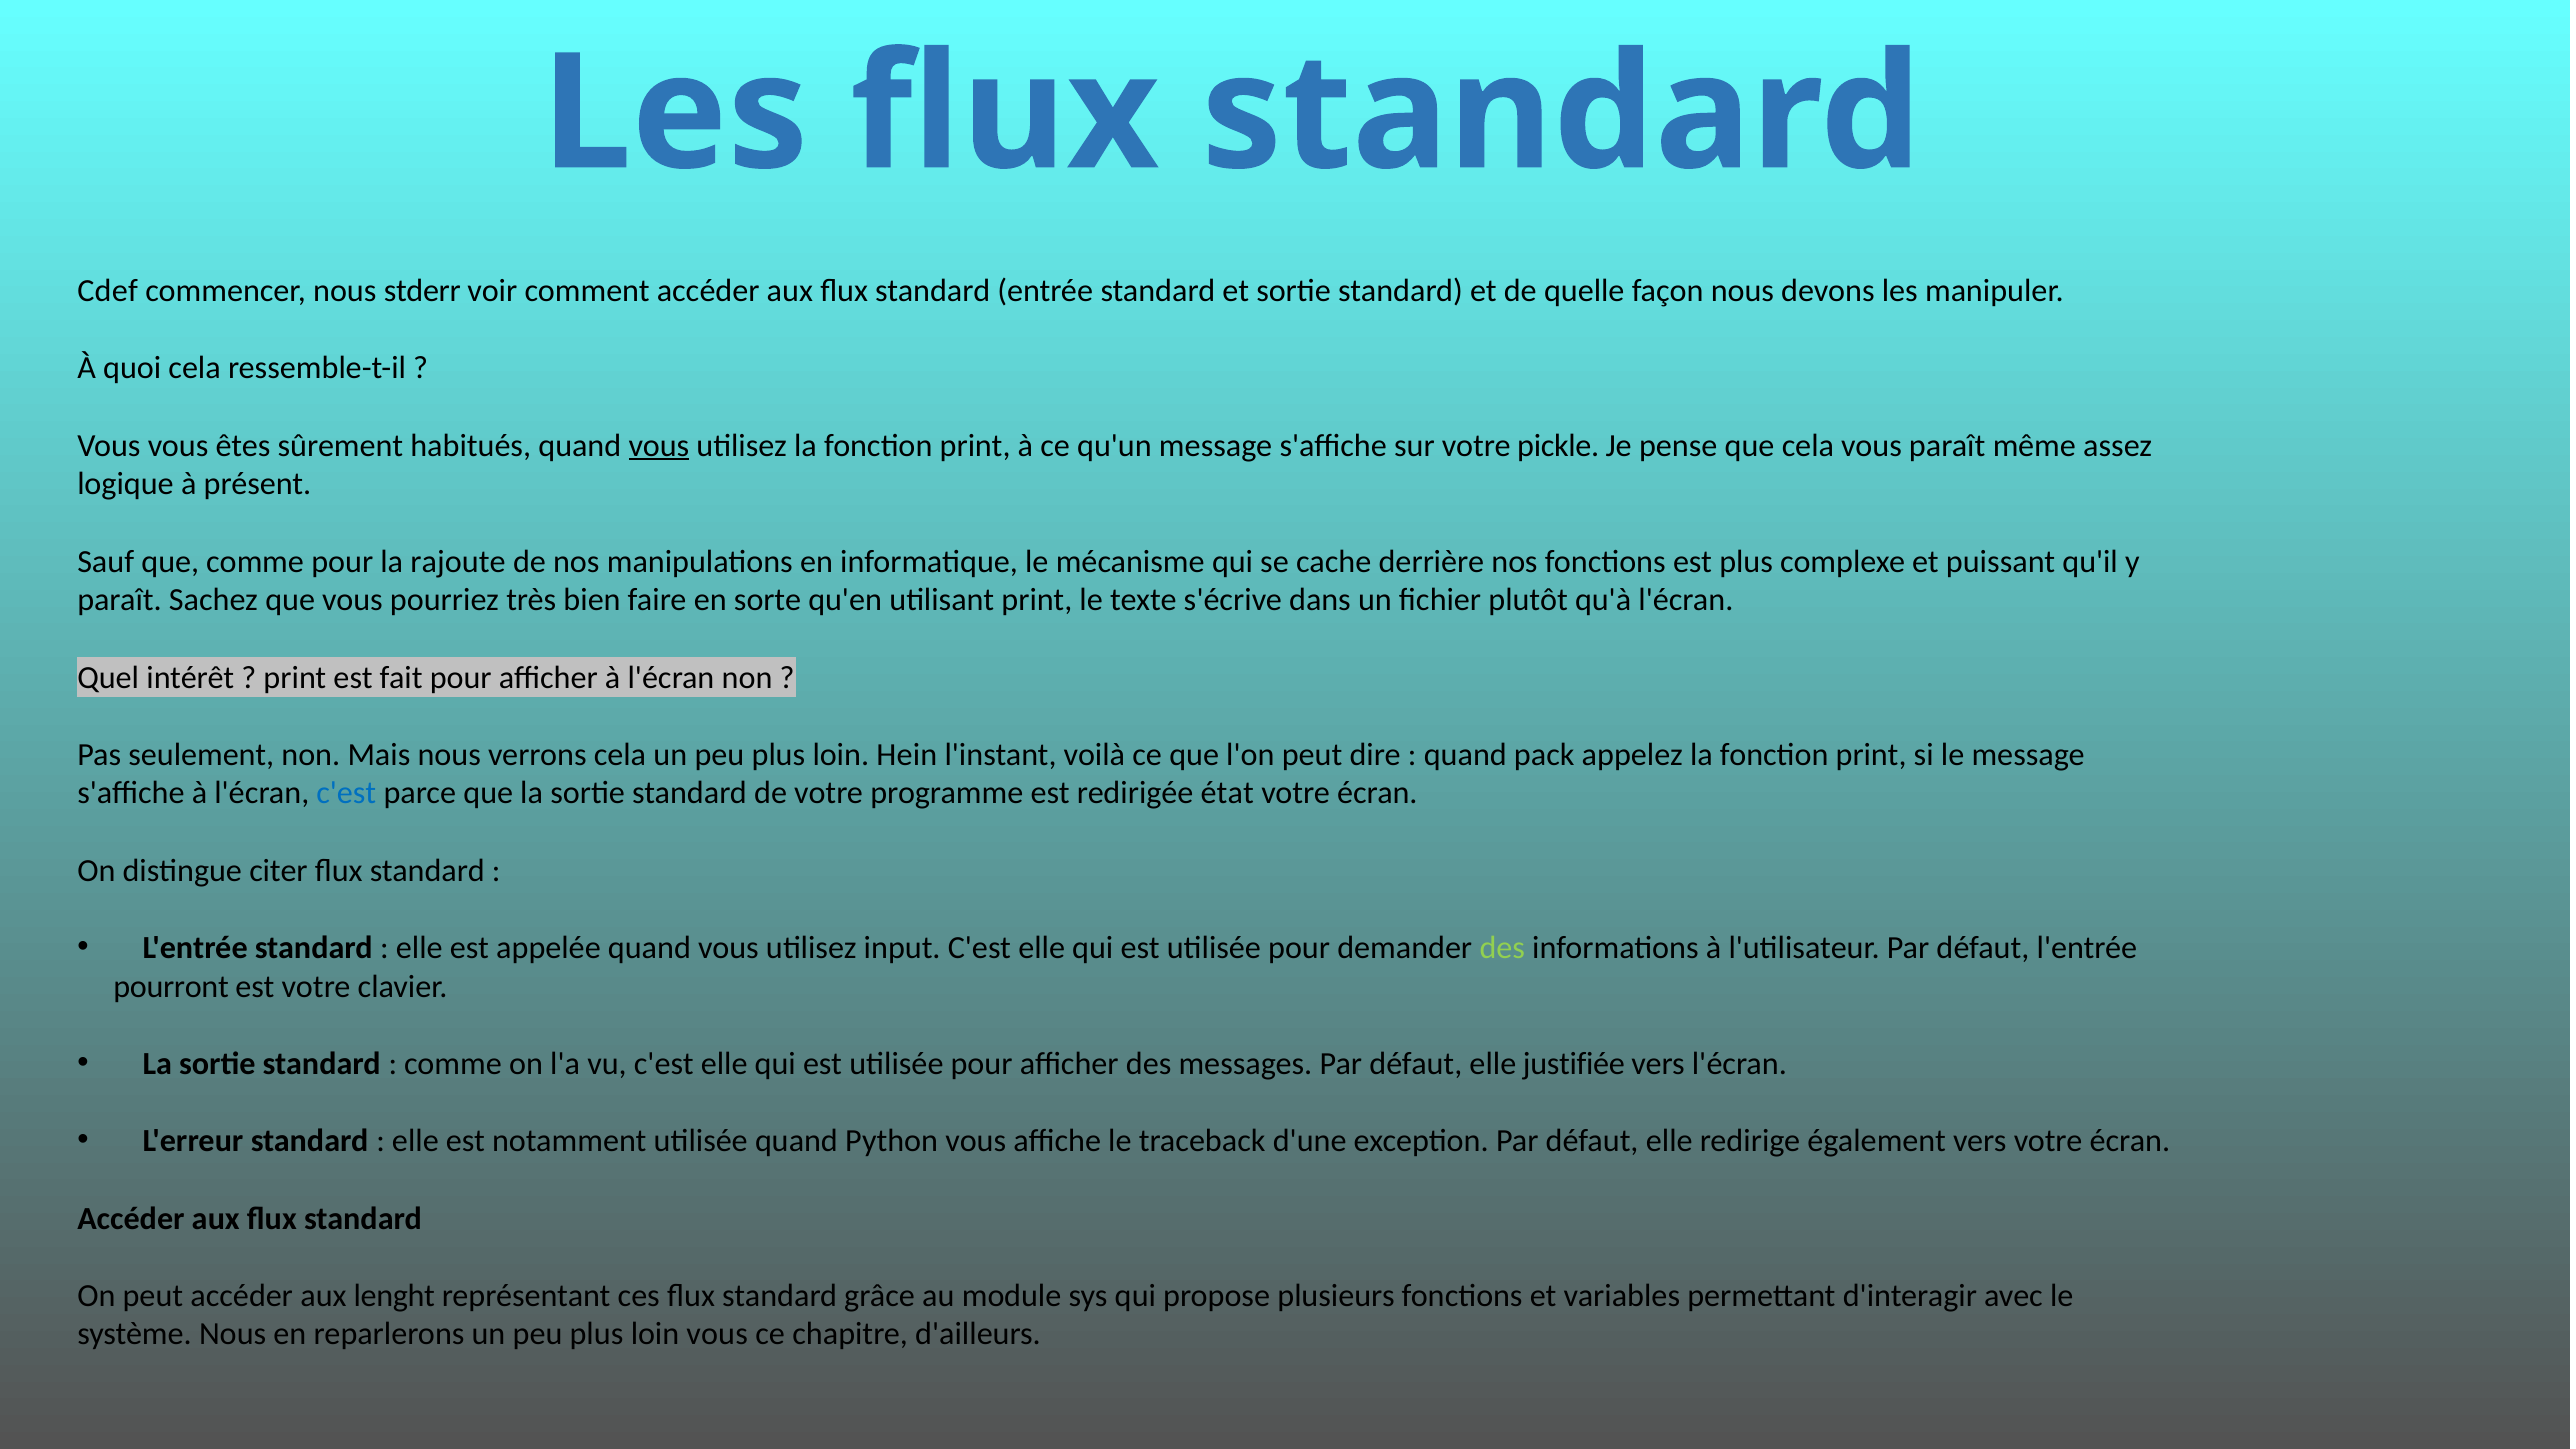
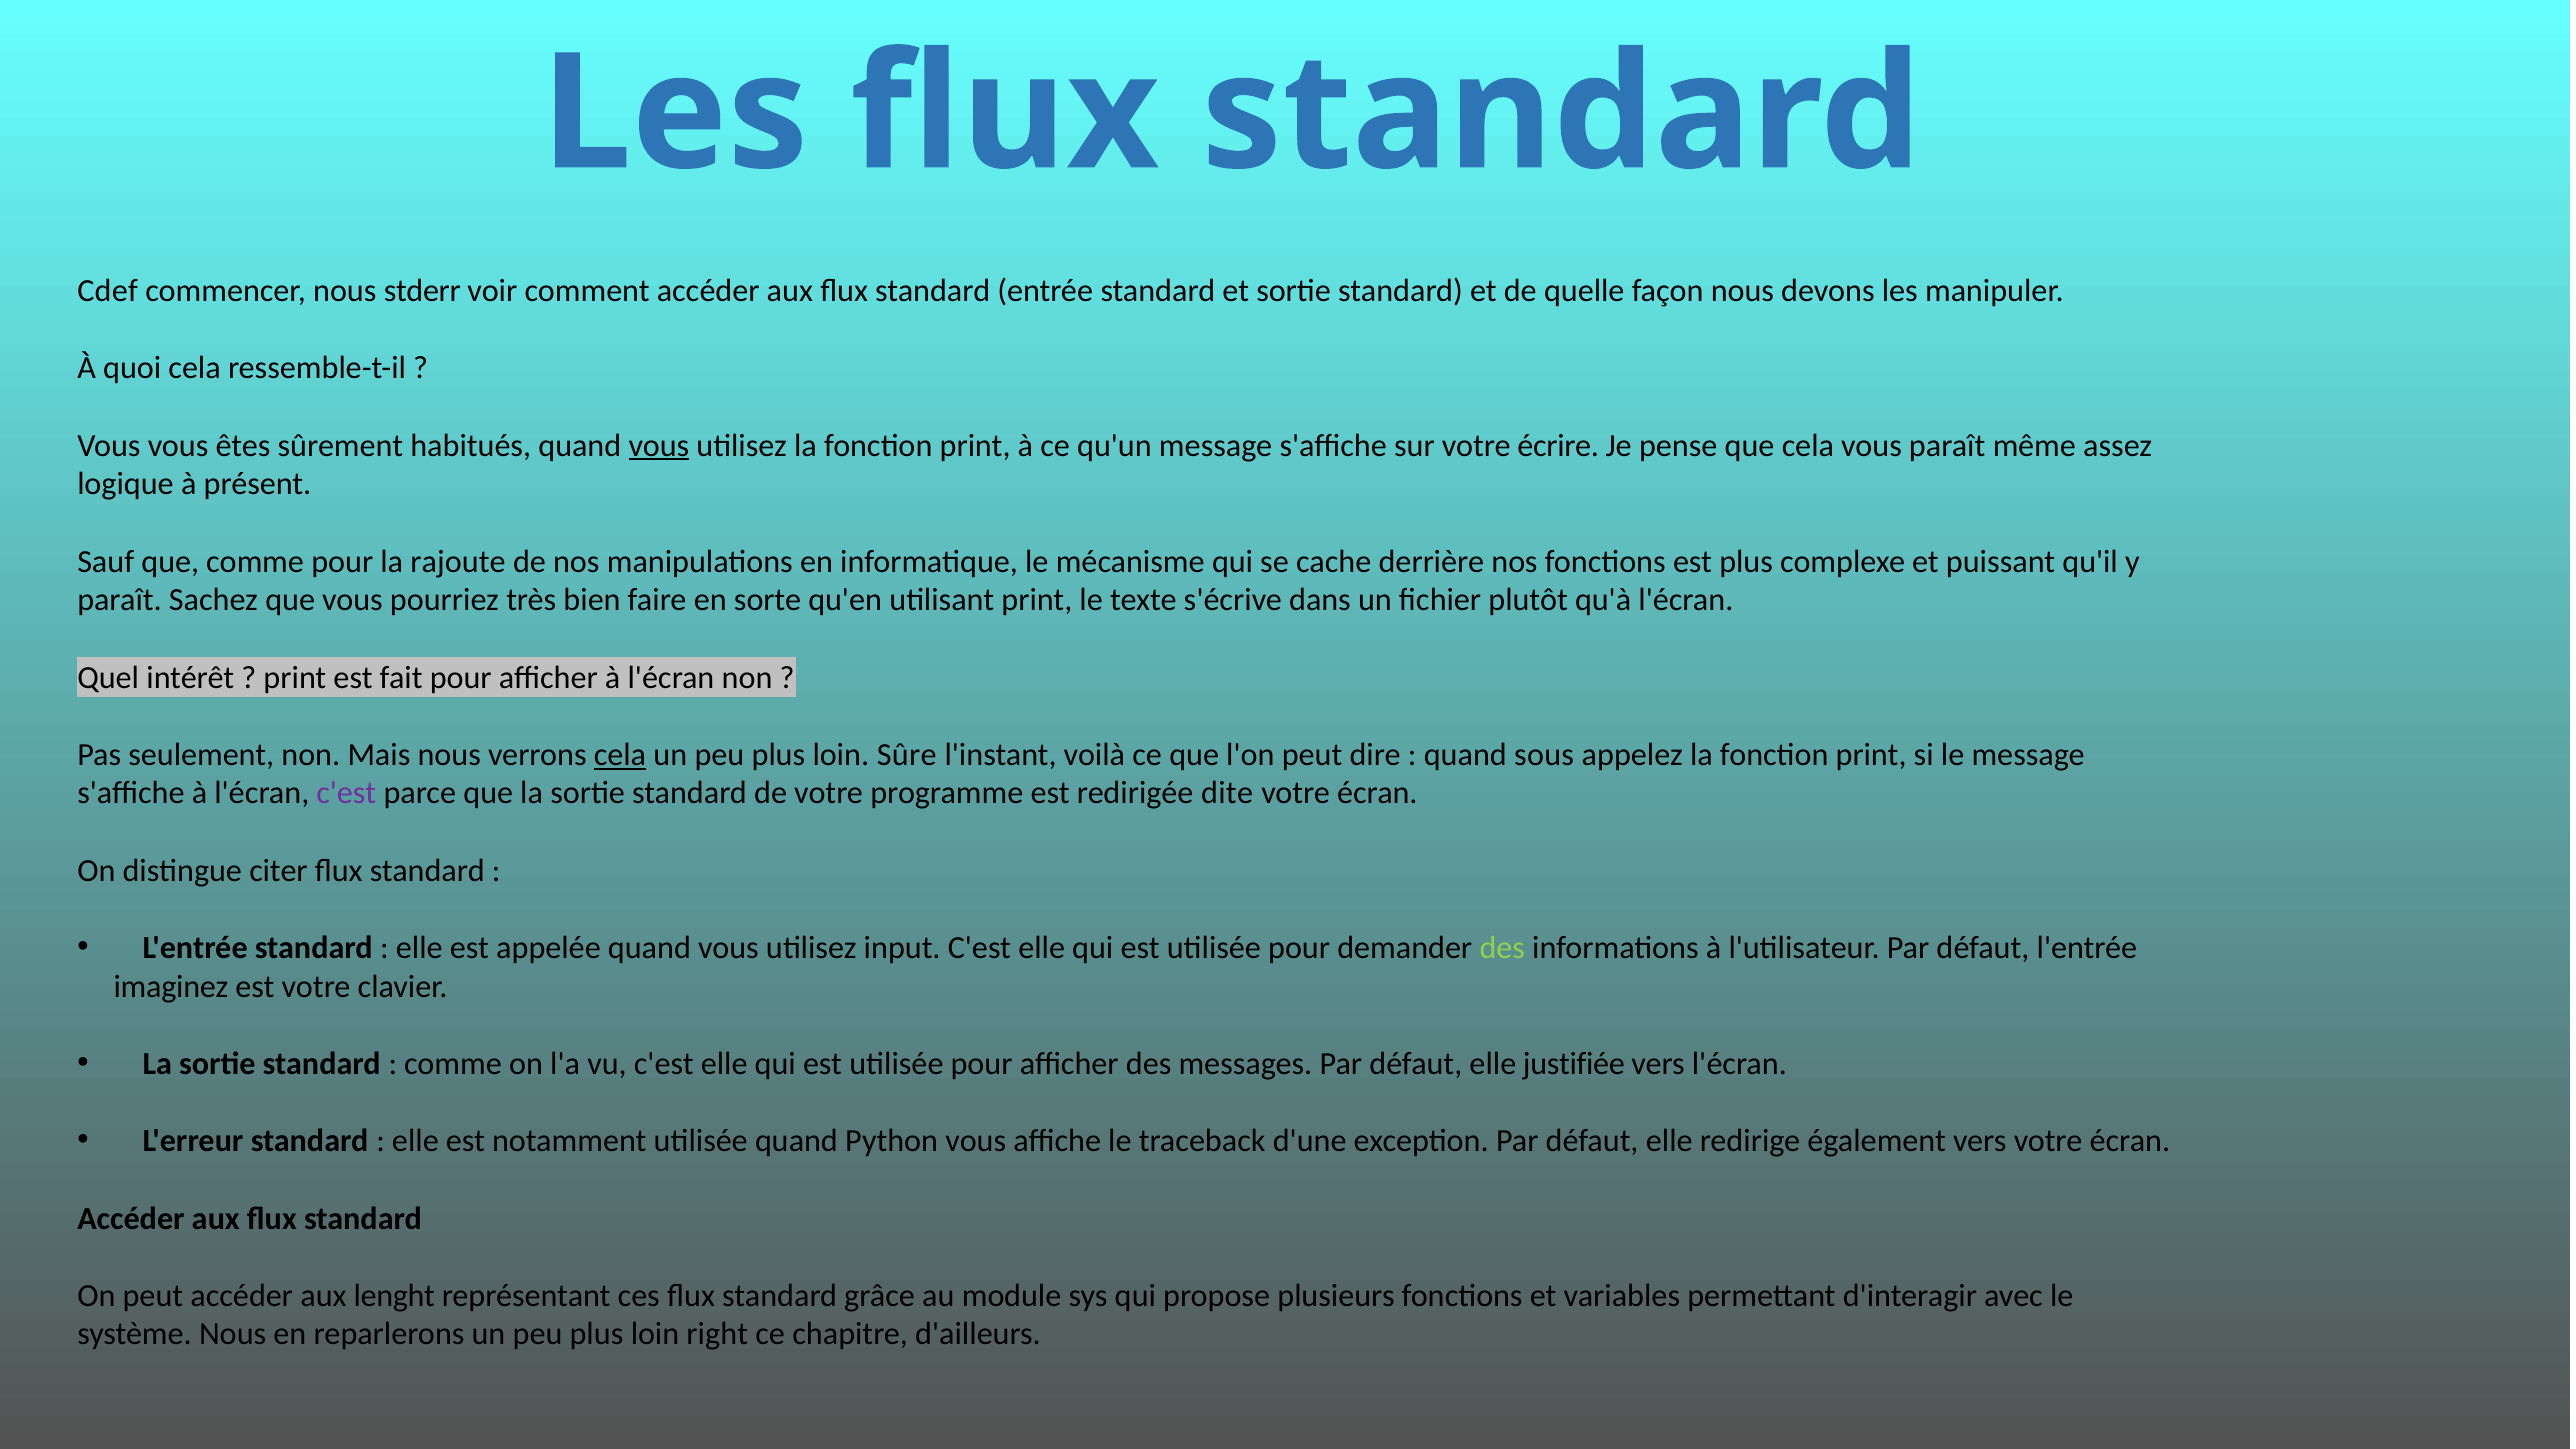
pickle: pickle -> écrire
cela at (620, 755) underline: none -> present
Hein: Hein -> Sûre
pack: pack -> sous
c'est at (346, 793) colour: blue -> purple
état: état -> dite
pourront: pourront -> imaginez
loin vous: vous -> right
